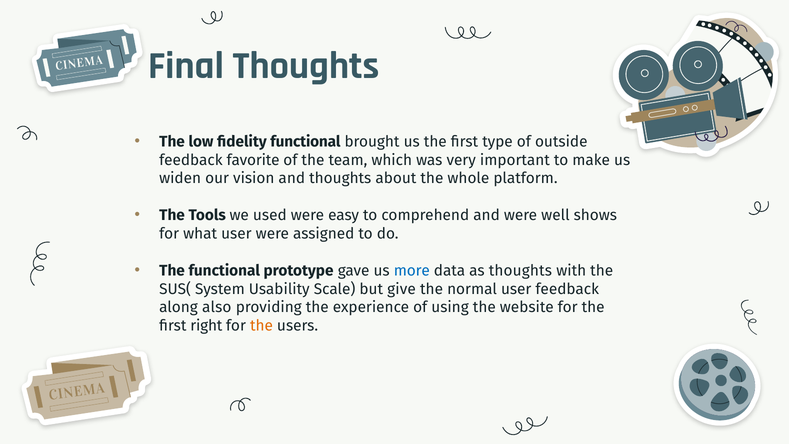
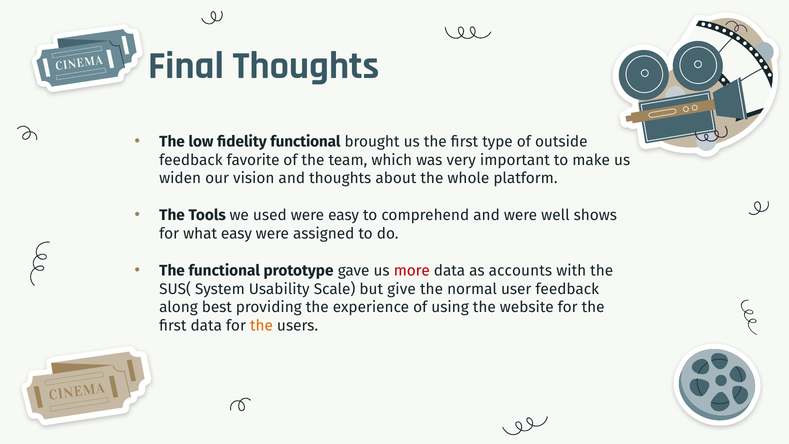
what user: user -> easy
more colour: blue -> red
as thoughts: thoughts -> accounts
also: also -> best
first right: right -> data
